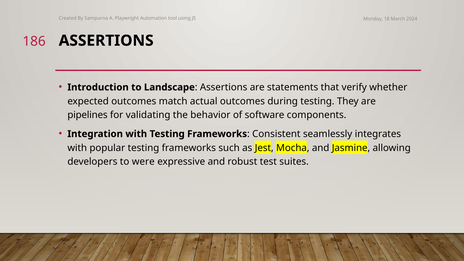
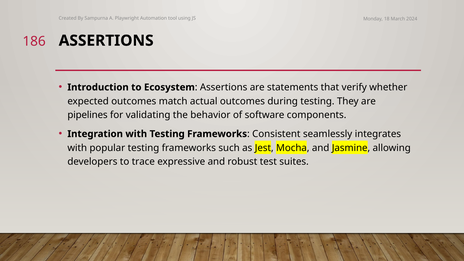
Landscape: Landscape -> Ecosystem
were: were -> trace
